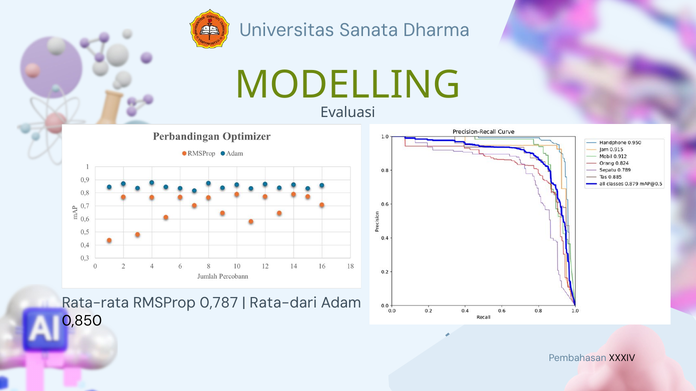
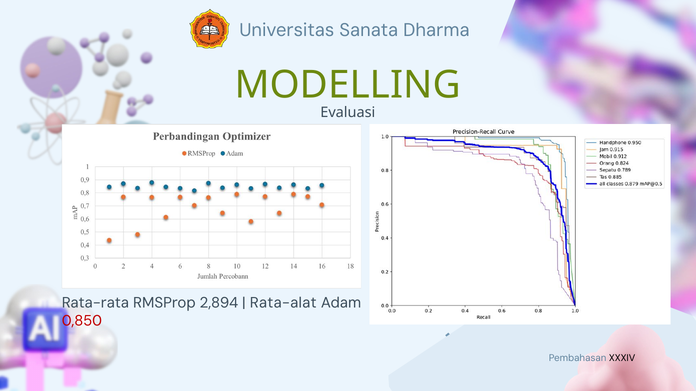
0,787: 0,787 -> 2,894
Rata-dari: Rata-dari -> Rata-alat
0,850 colour: black -> red
